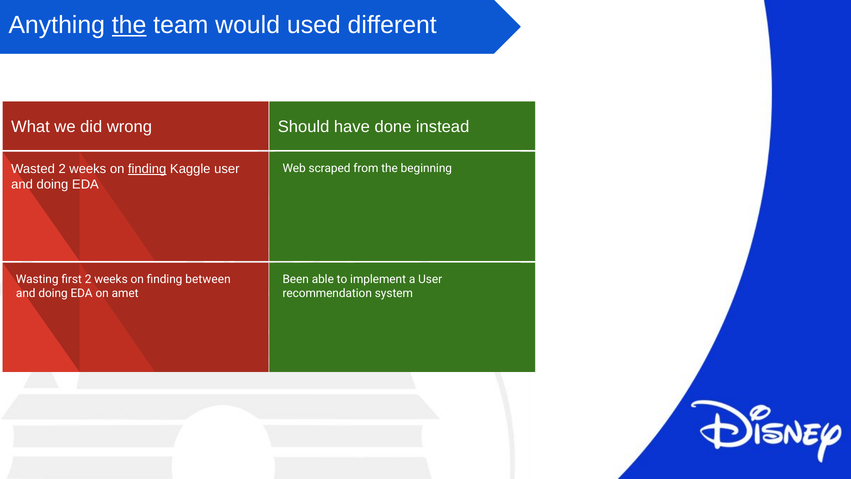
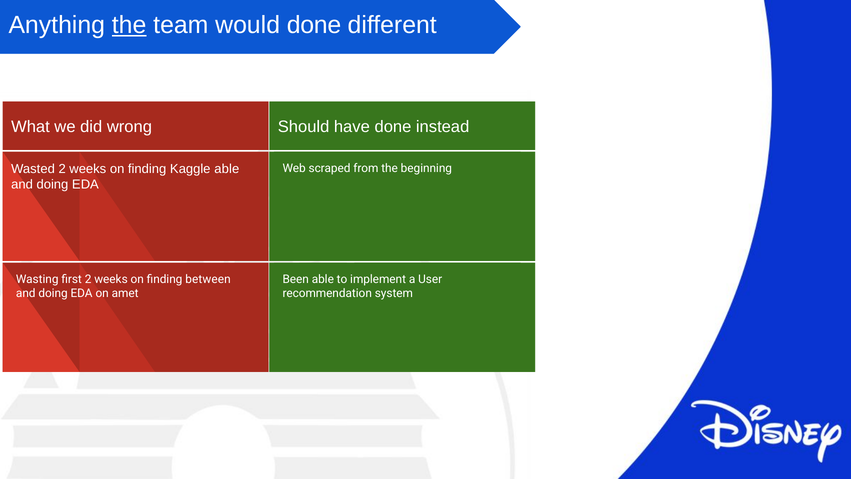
would used: used -> done
finding at (147, 169) underline: present -> none
Kaggle user: user -> able
